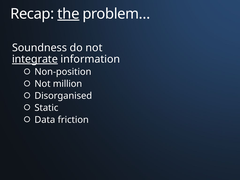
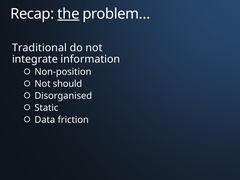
Soundness: Soundness -> Traditional
integrate underline: present -> none
million: million -> should
